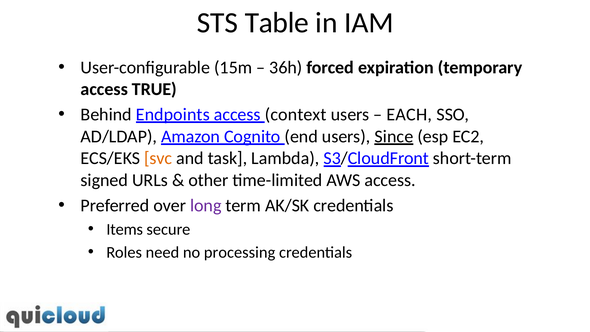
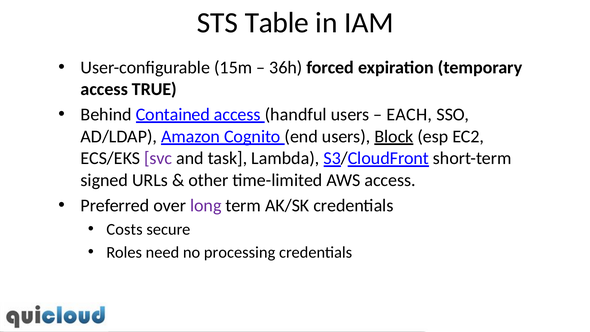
Endpoints: Endpoints -> Contained
context: context -> handful
Since: Since -> Block
svc colour: orange -> purple
Items: Items -> Costs
